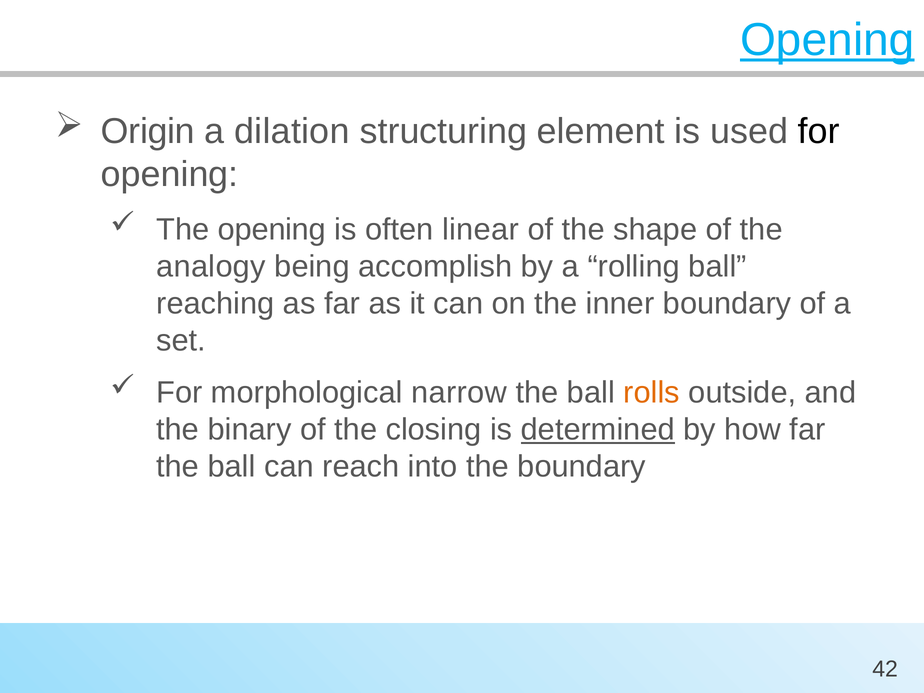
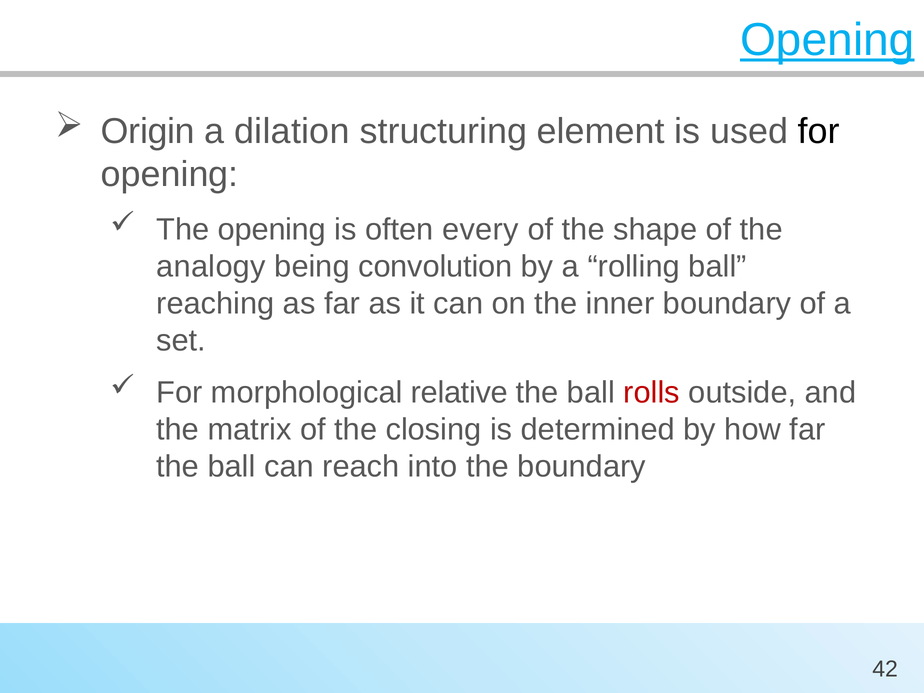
linear: linear -> every
accomplish: accomplish -> convolution
narrow: narrow -> relative
rolls colour: orange -> red
binary: binary -> matrix
determined underline: present -> none
